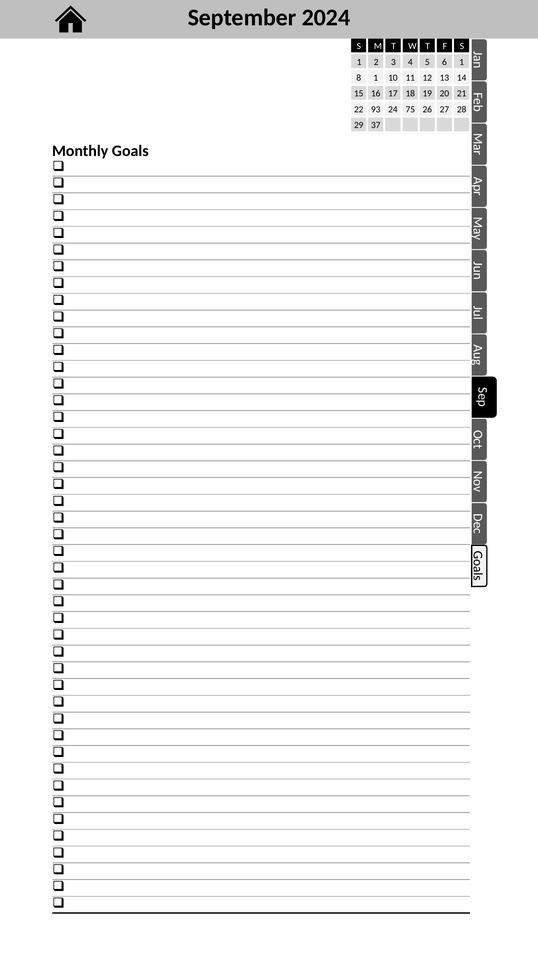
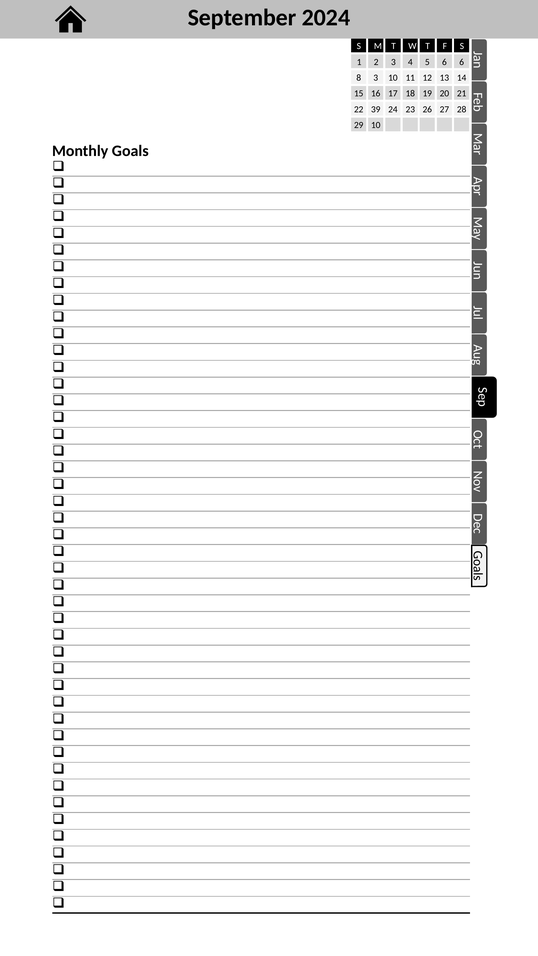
6 1: 1 -> 6
8 1: 1 -> 3
93: 93 -> 39
75: 75 -> 23
29 37: 37 -> 10
